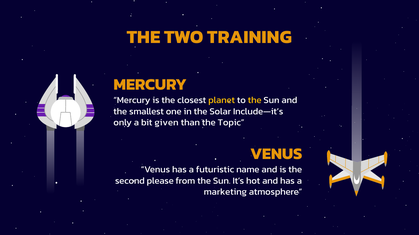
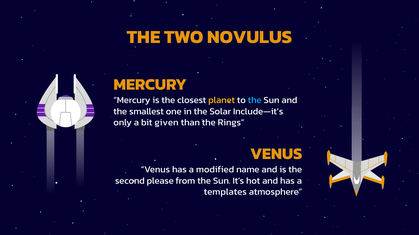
TRAINING: TRAINING -> NOVULUS
the at (255, 101) colour: yellow -> light blue
Topic: Topic -> Rings
futuristic: futuristic -> modified
marketing: marketing -> templates
